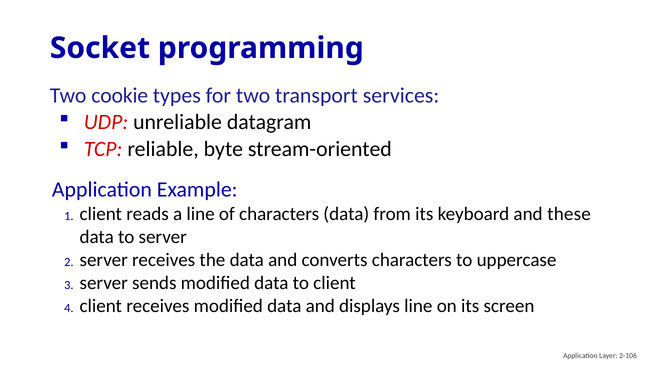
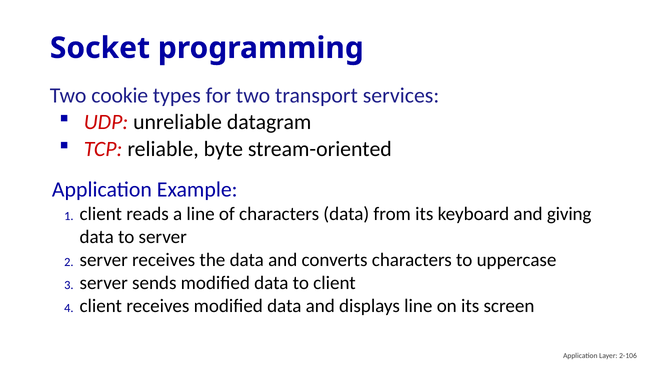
these: these -> giving
